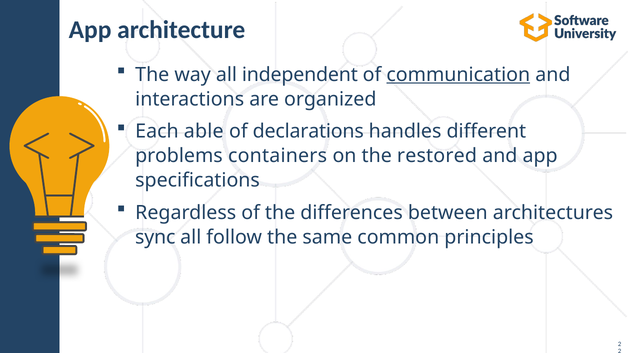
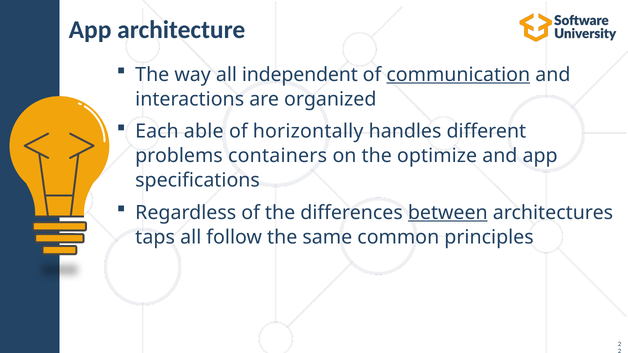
declarations: declarations -> horizontally
restored: restored -> optimize
between underline: none -> present
sync: sync -> taps
